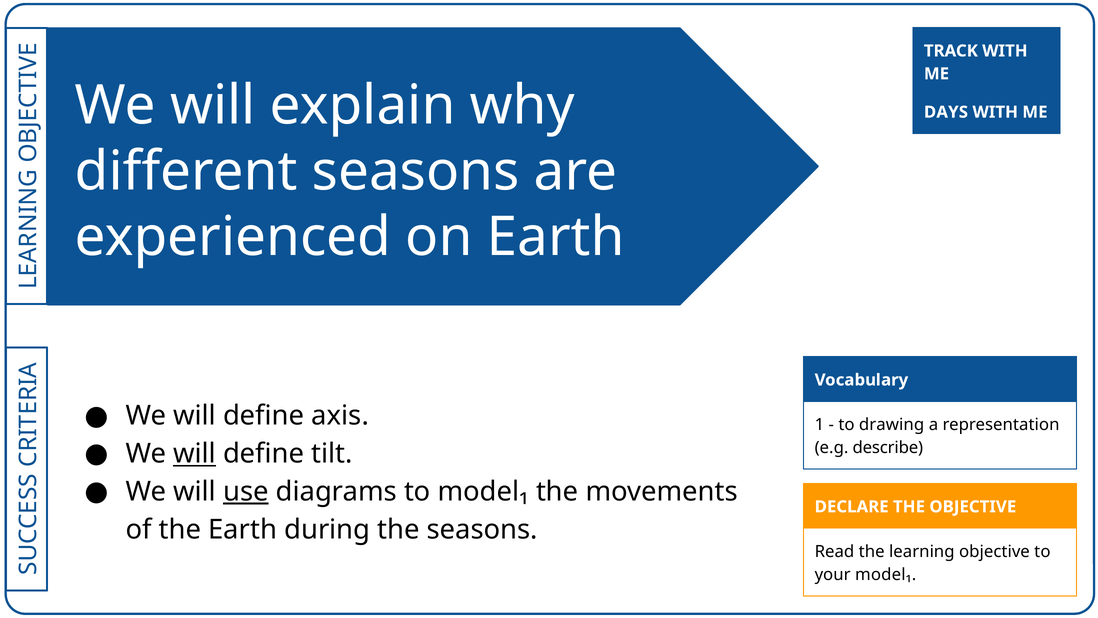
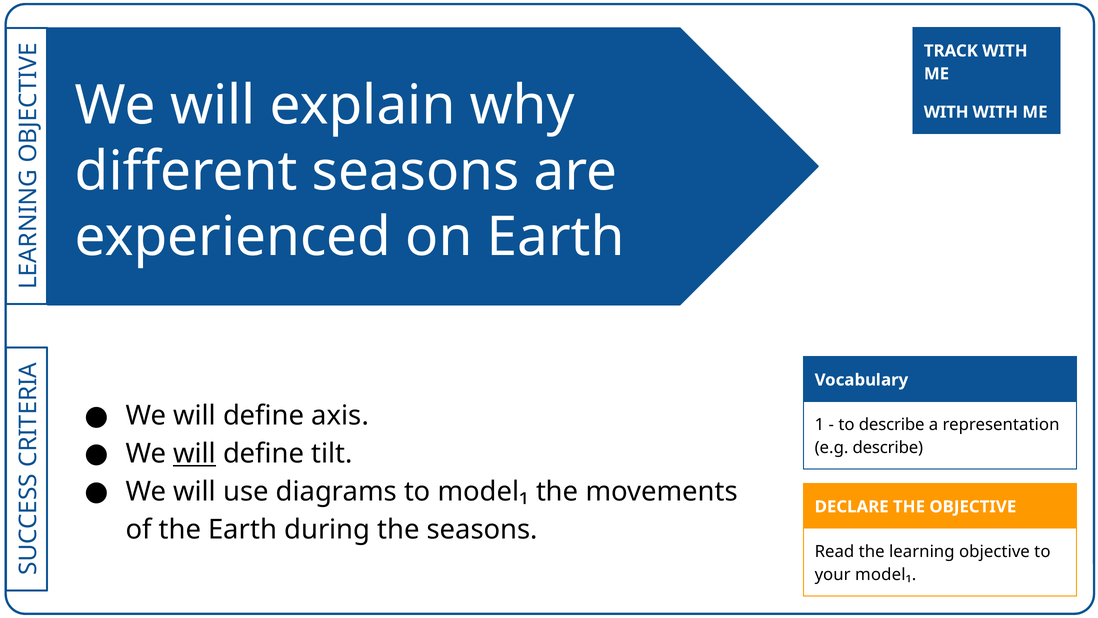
DAYS at (946, 112): DAYS -> WITH
to drawing: drawing -> describe
use underline: present -> none
